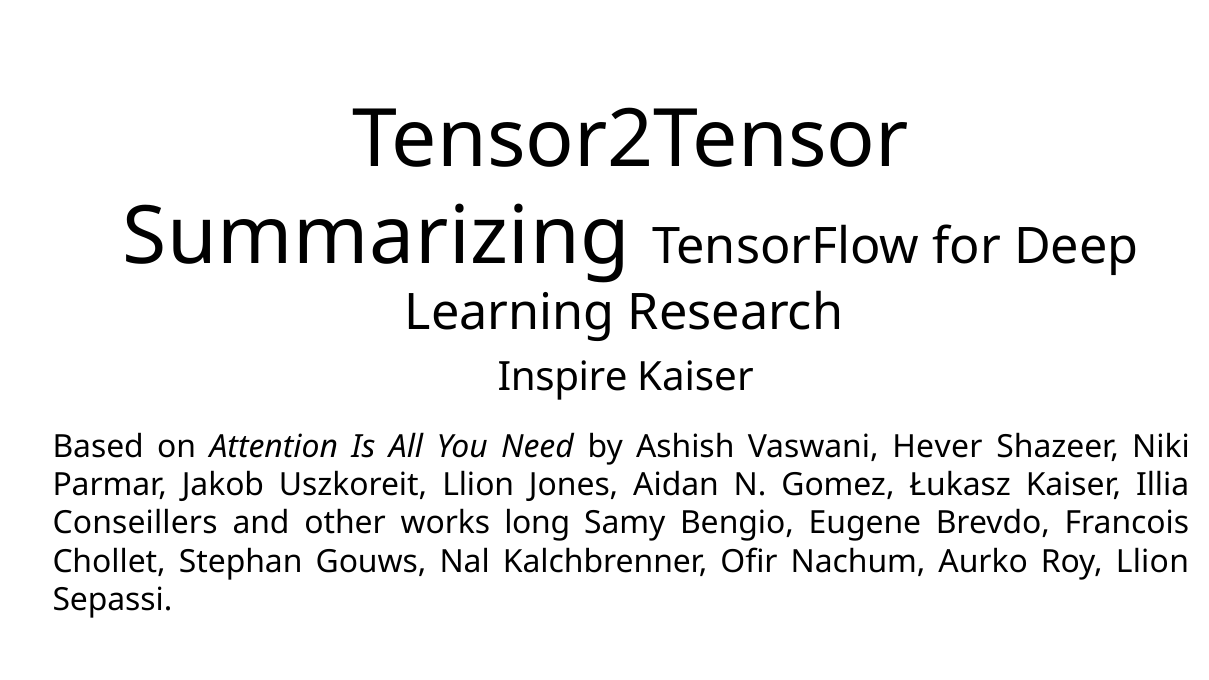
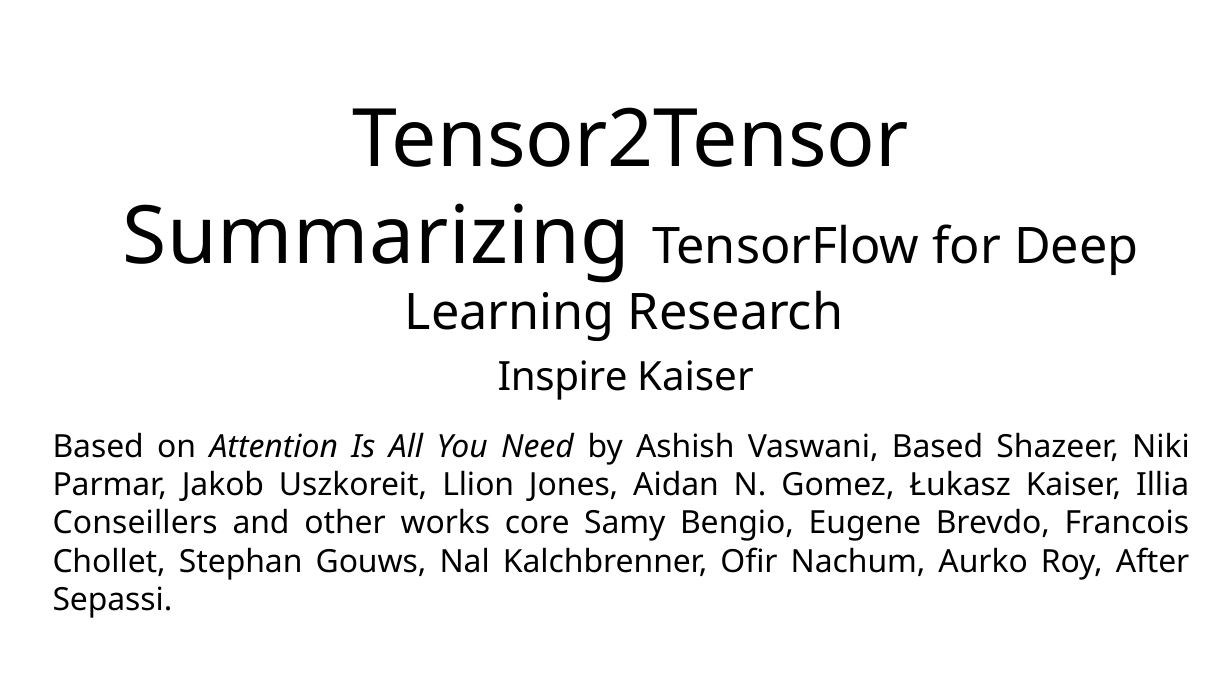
Vaswani Hever: Hever -> Based
long: long -> core
Roy Llion: Llion -> After
